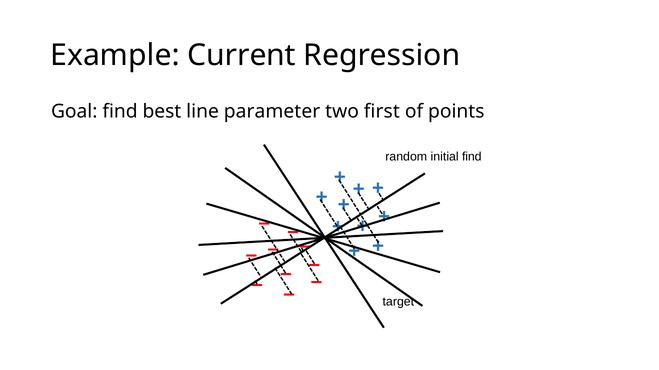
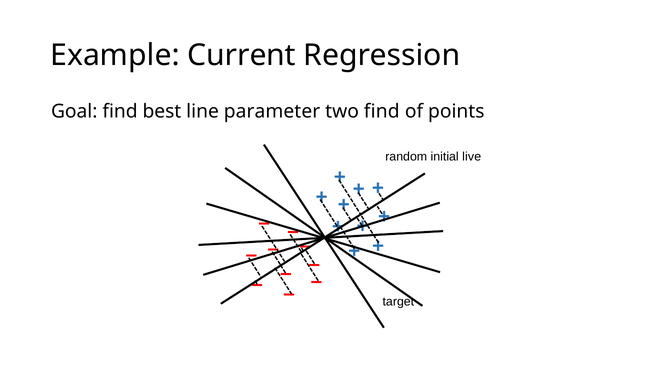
two first: first -> find
initial find: find -> live
